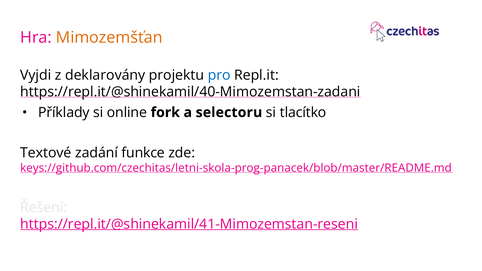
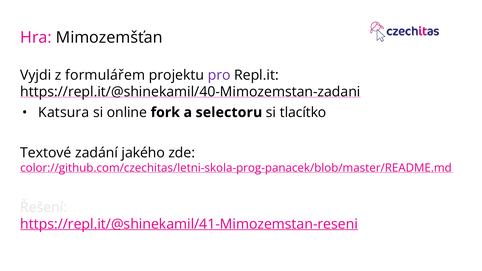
Mimozemšťan colour: orange -> black
deklarovány: deklarovány -> formulářem
pro colour: blue -> purple
Příklady: Příklady -> Katsura
funkce: funkce -> jakého
keys://github.com/czechitas/letni-skola-prog-panacek/blob/master/README.md: keys://github.com/czechitas/letni-skola-prog-panacek/blob/master/README.md -> color://github.com/czechitas/letni-skola-prog-panacek/blob/master/README.md
